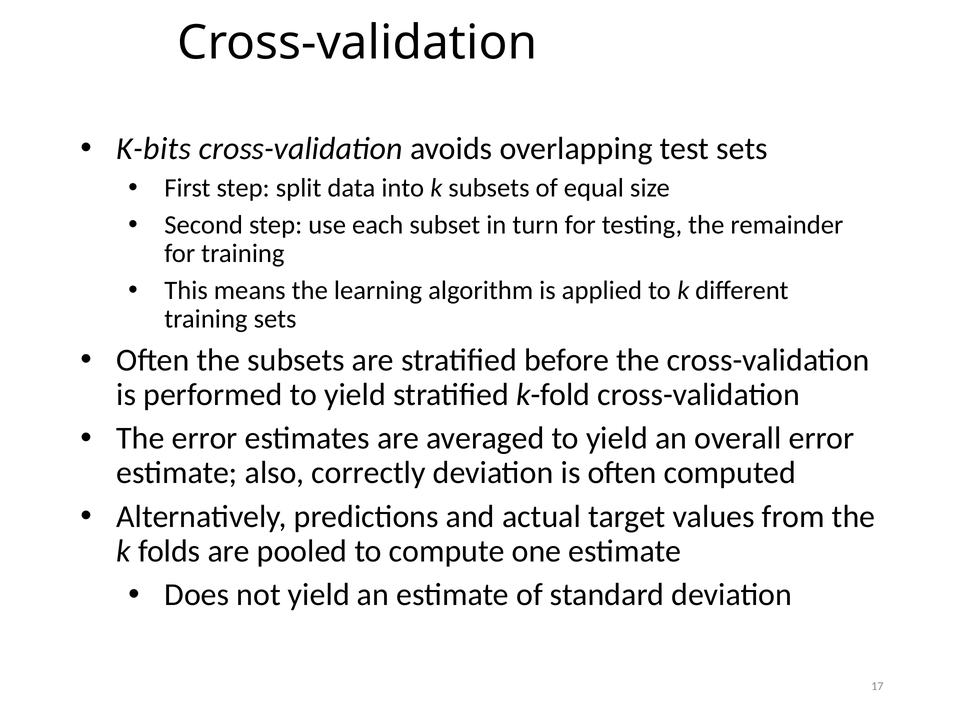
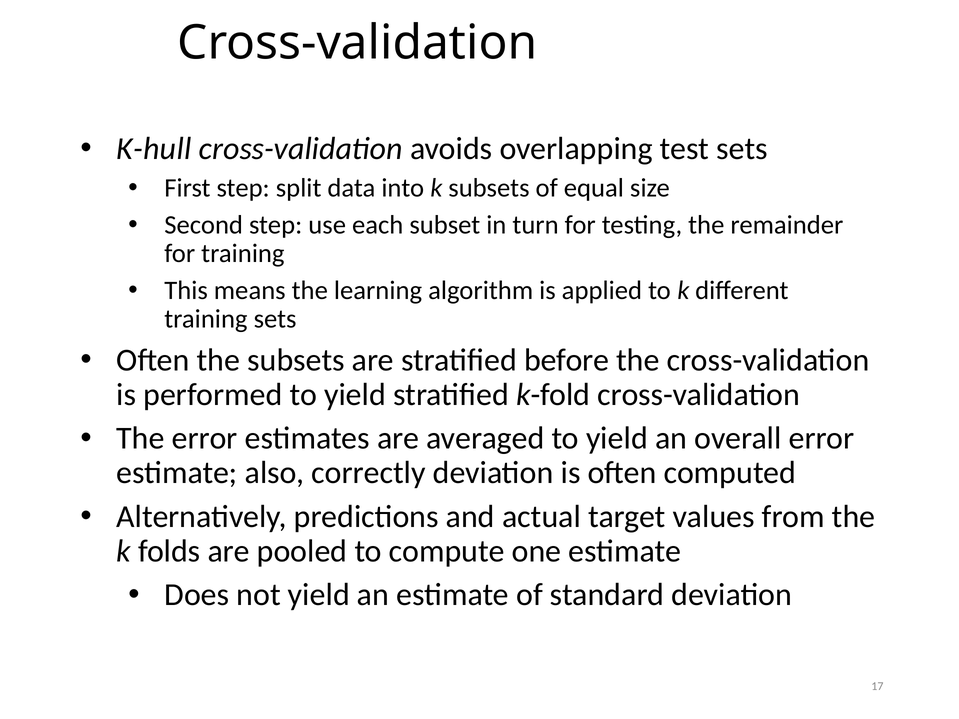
K-bits: K-bits -> K-hull
